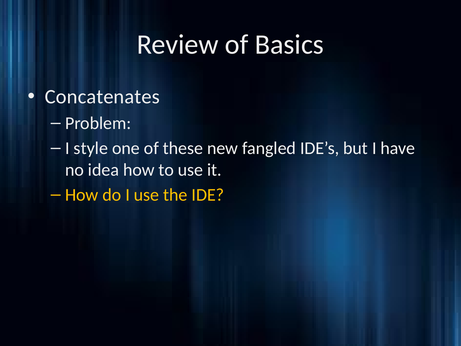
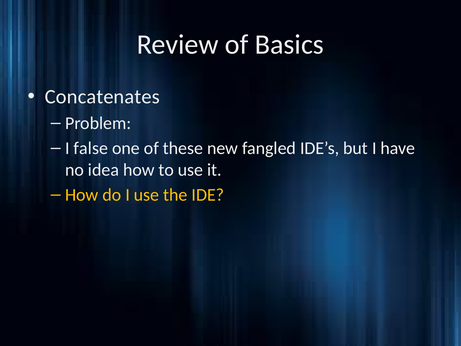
style: style -> false
